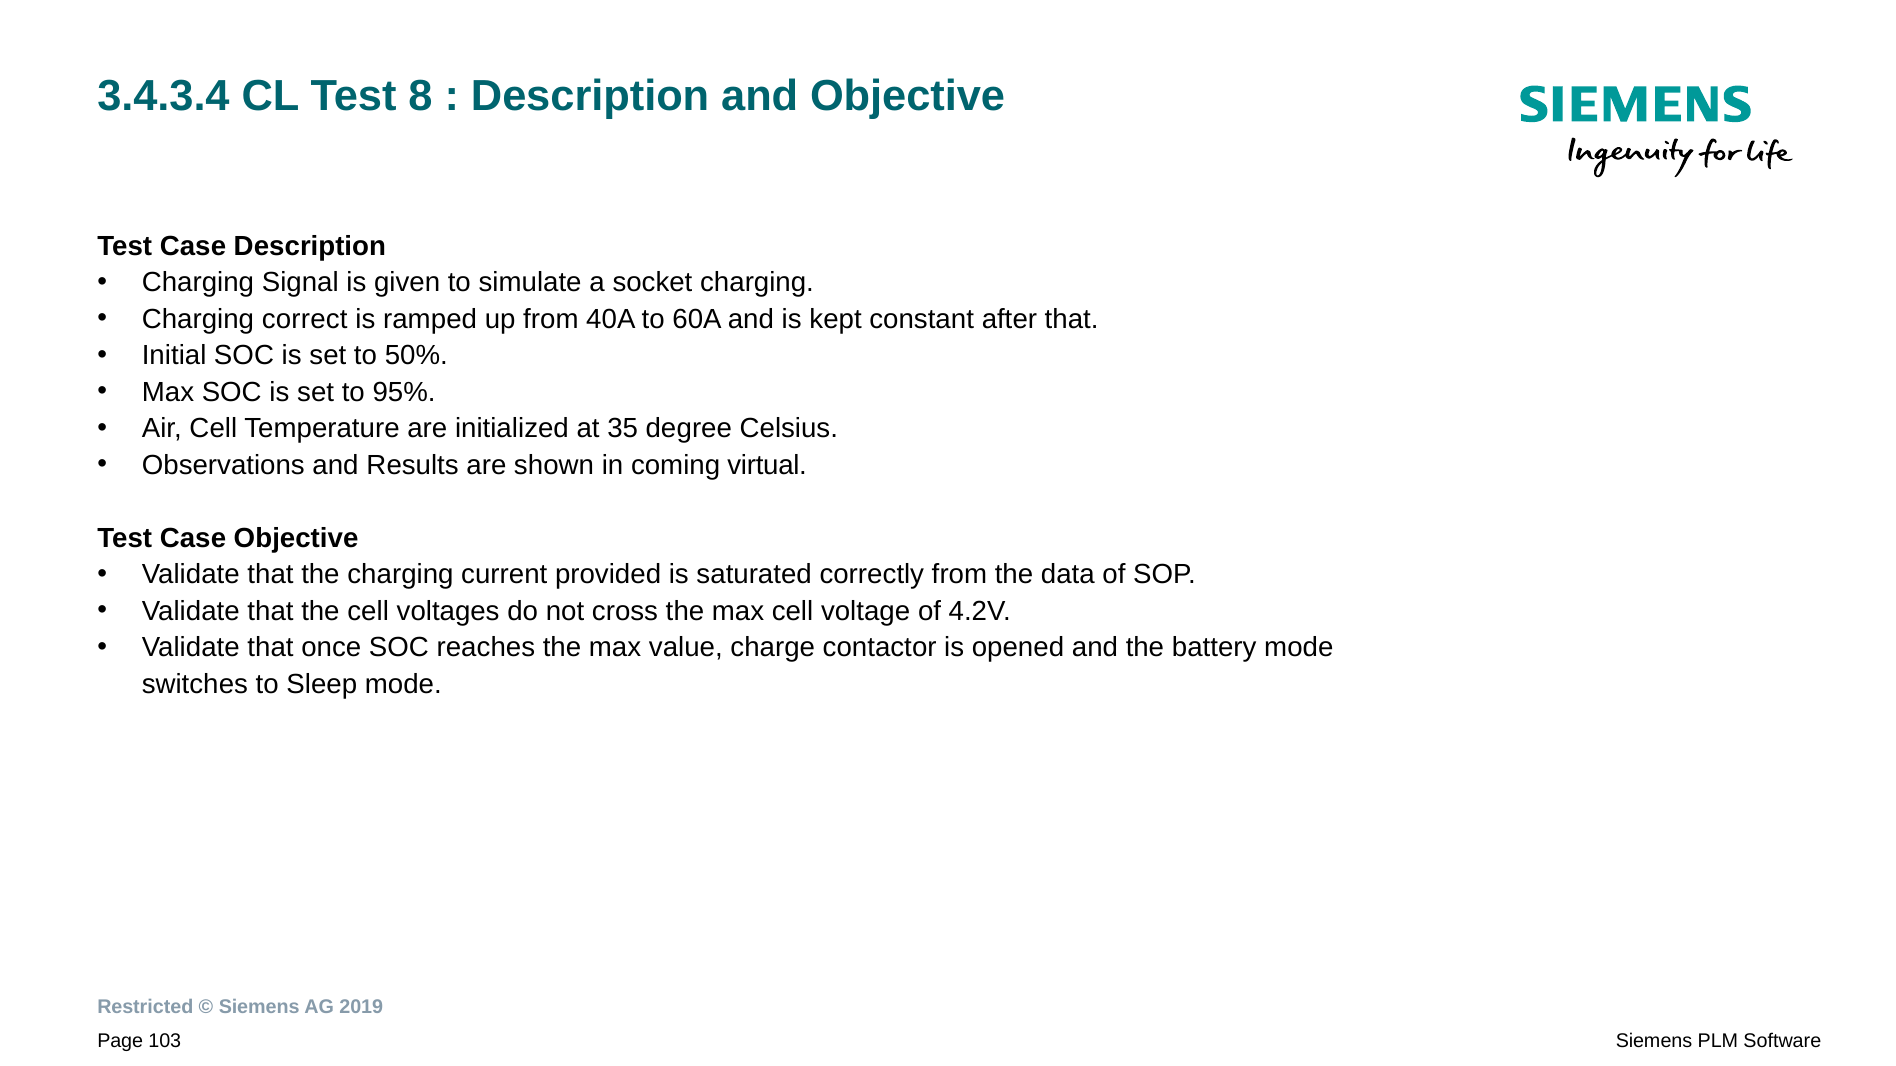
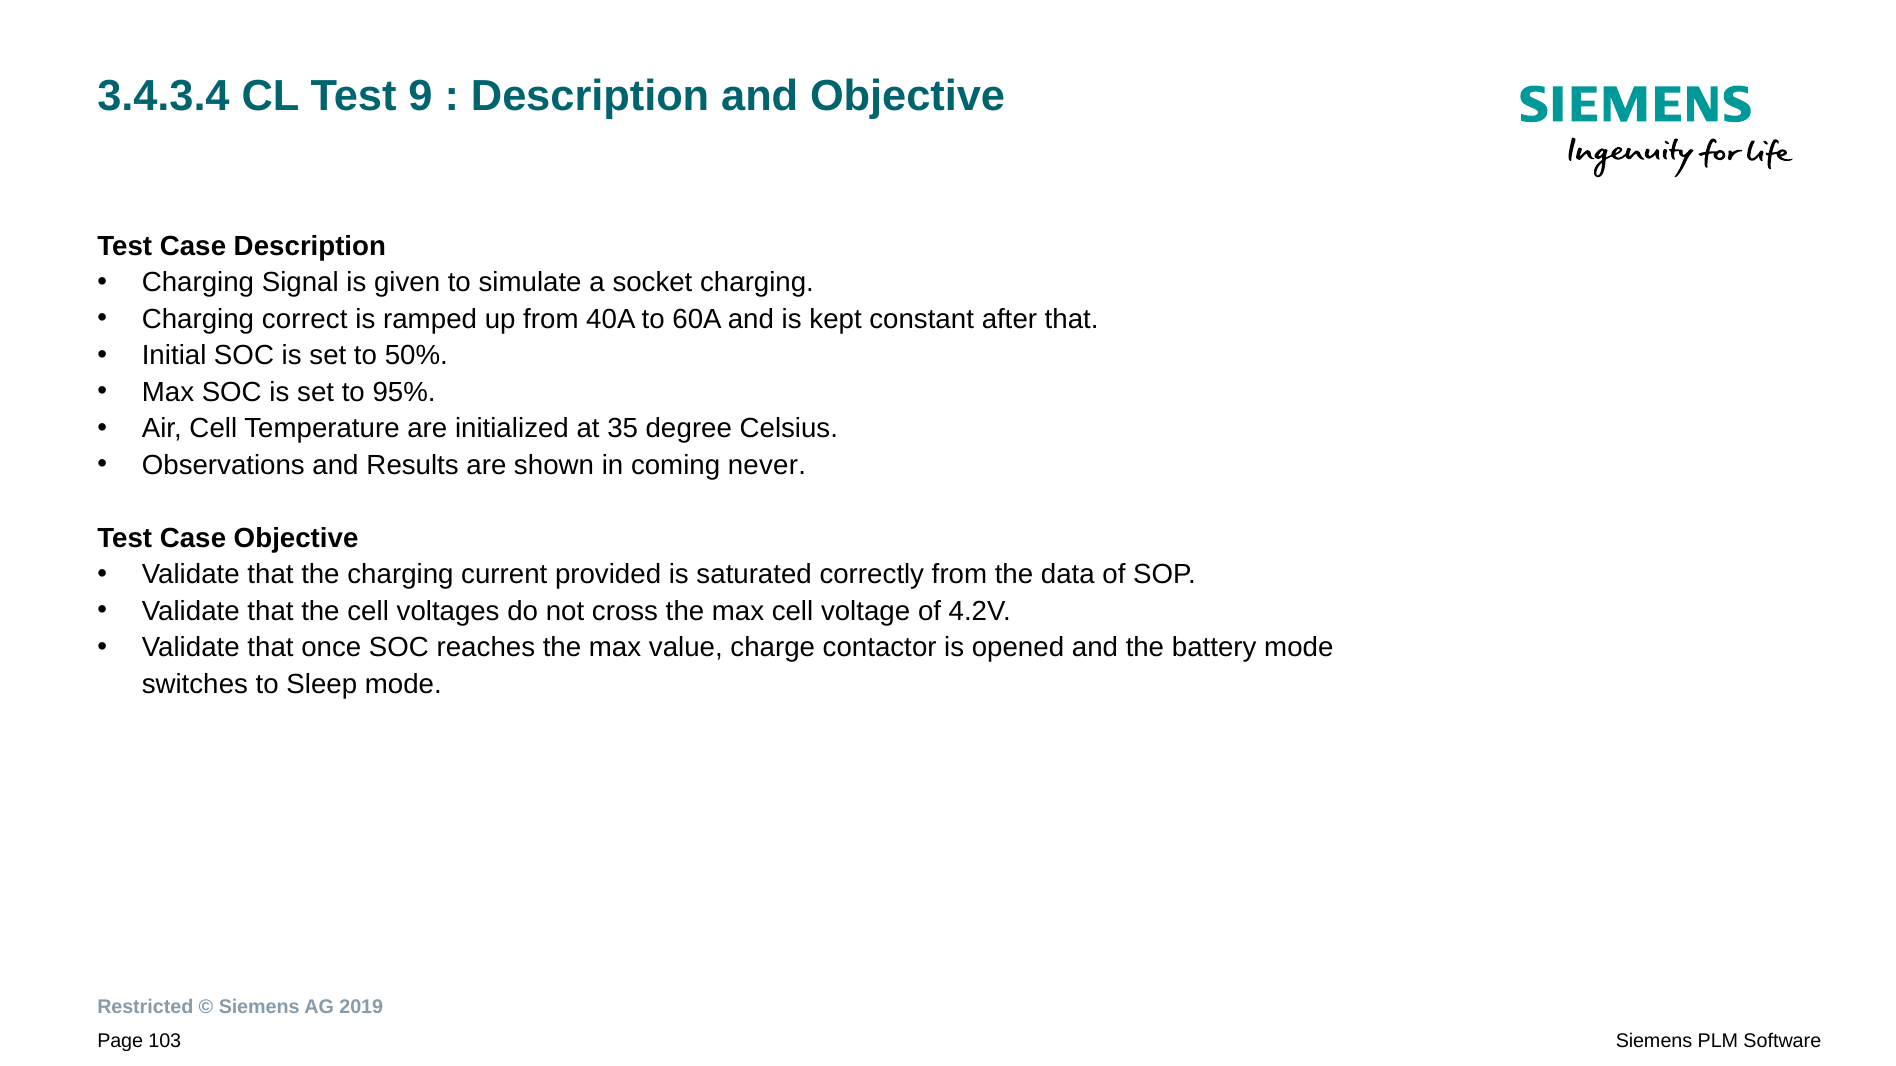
8: 8 -> 9
virtual: virtual -> never
